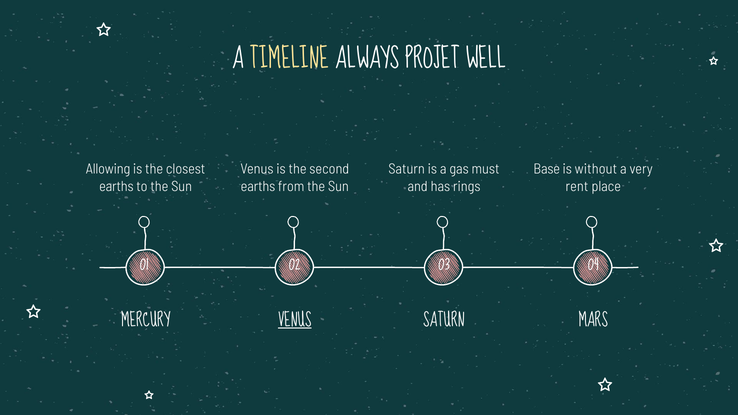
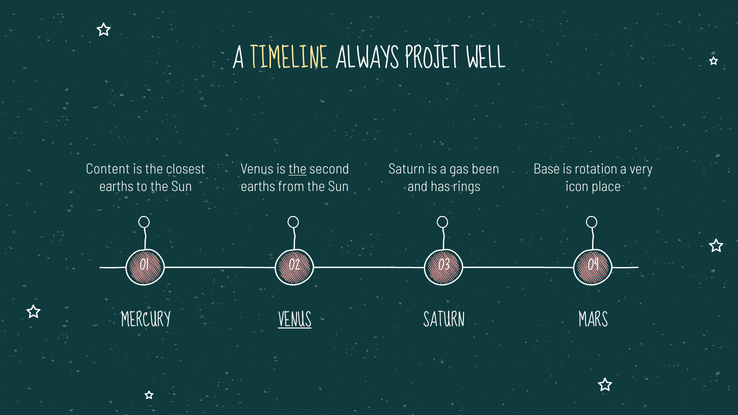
Allowing: Allowing -> Content
the at (298, 169) underline: none -> present
must: must -> been
without: without -> rotation
rent: rent -> icon
